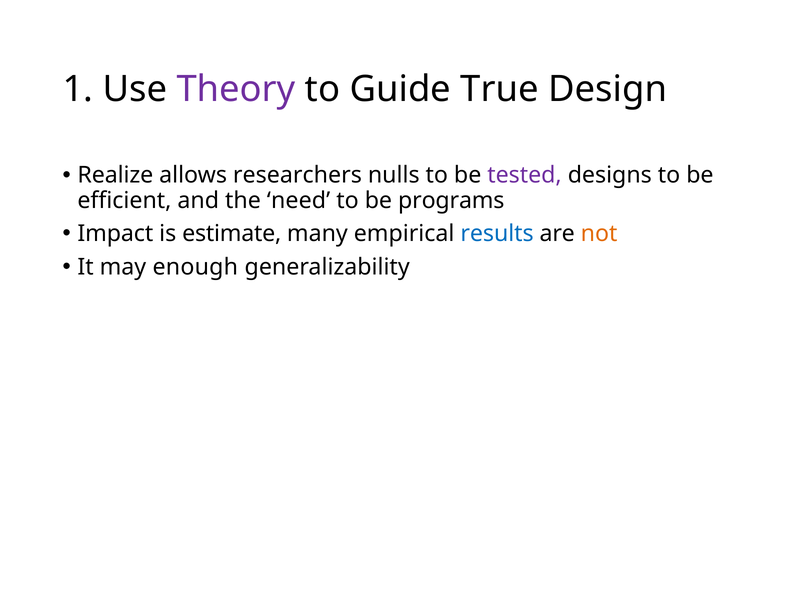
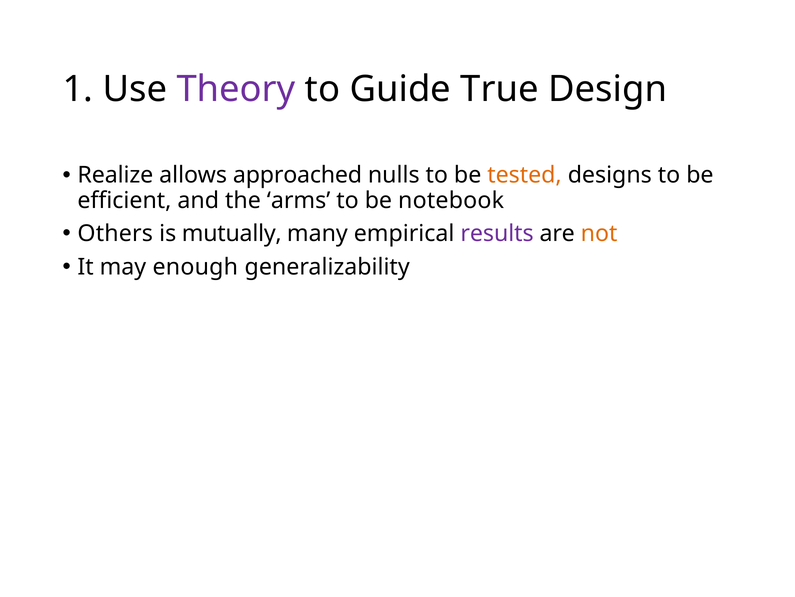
researchers: researchers -> approached
tested colour: purple -> orange
need: need -> arms
programs: programs -> notebook
Impact: Impact -> Others
estimate: estimate -> mutually
results colour: blue -> purple
